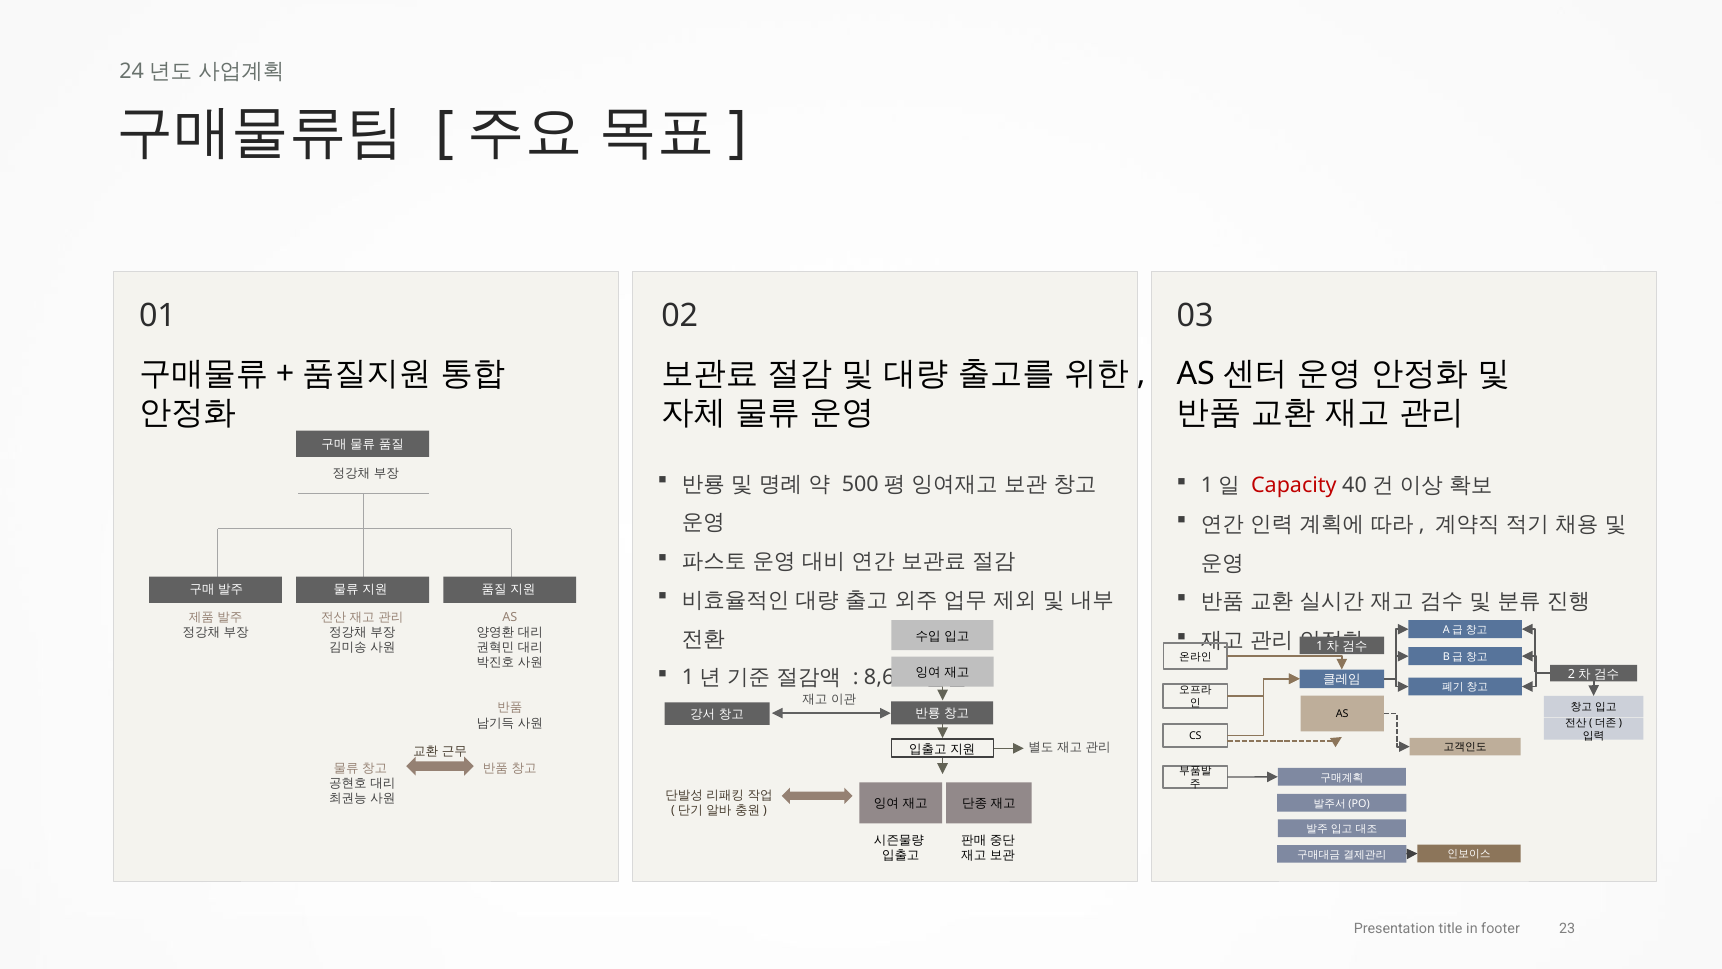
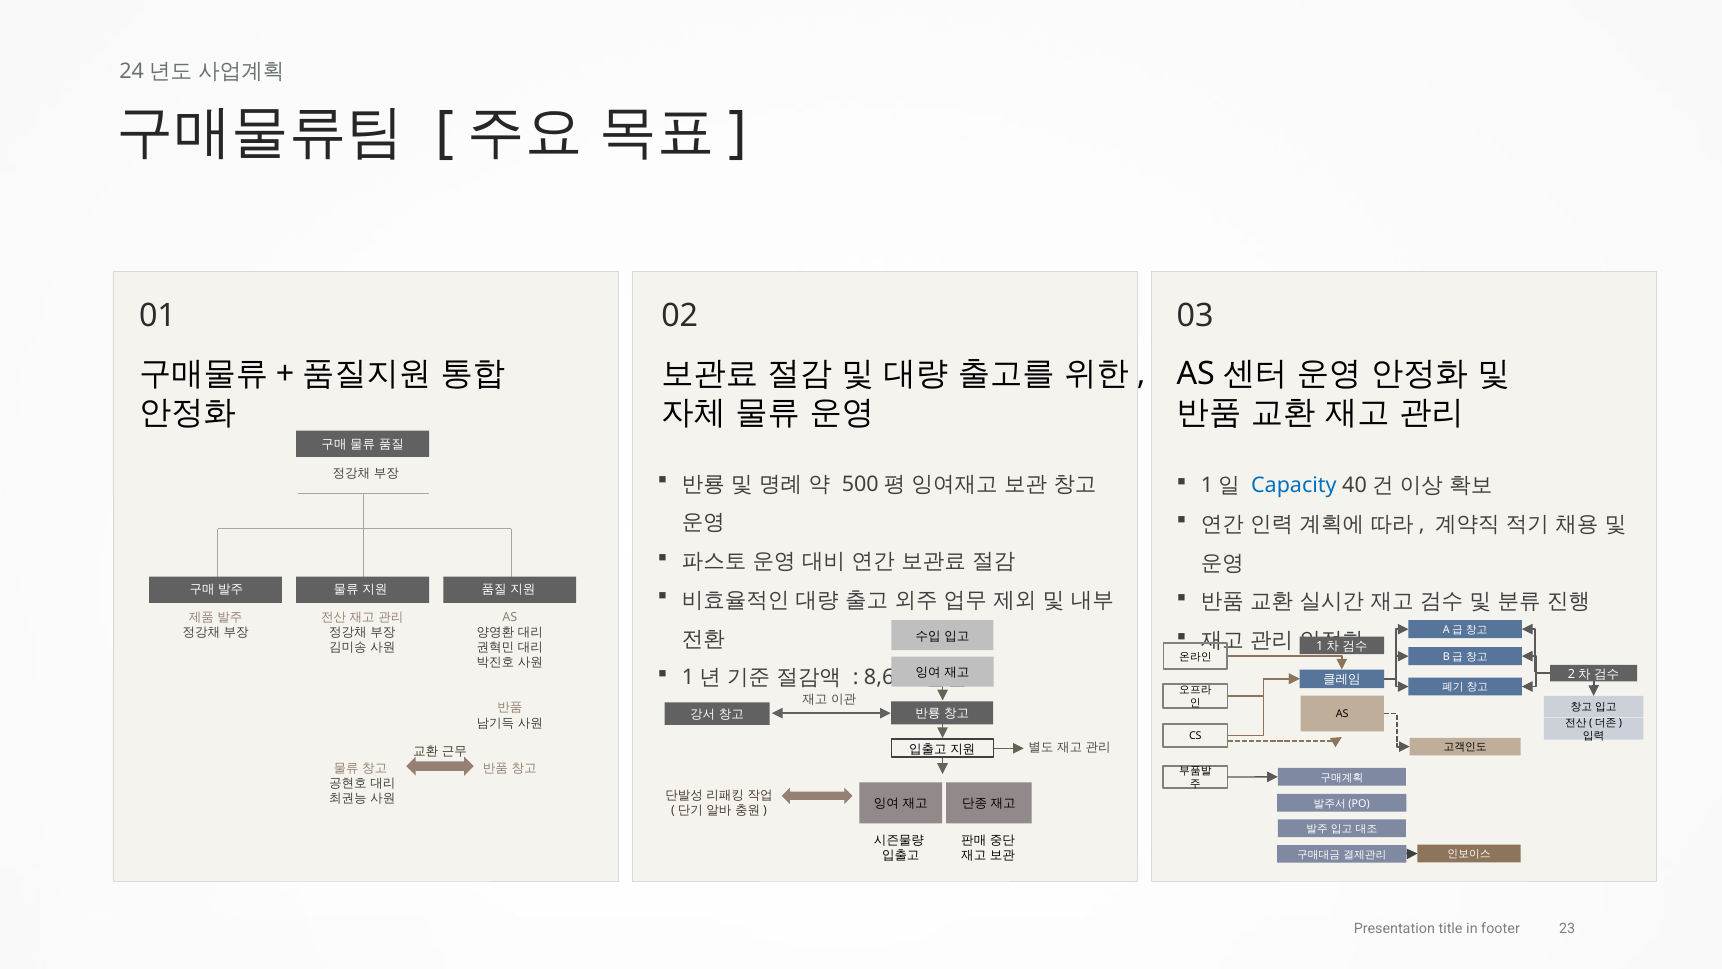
Capacity colour: red -> blue
